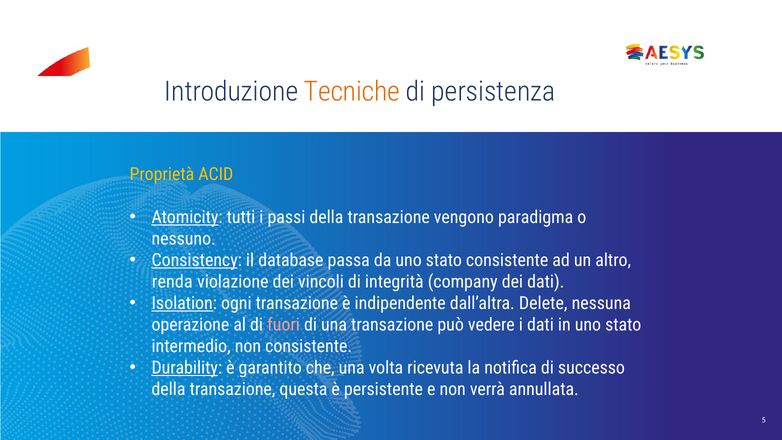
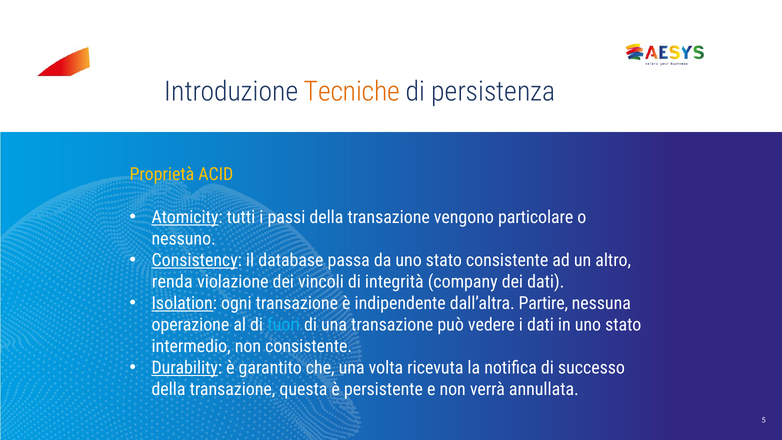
paradigma: paradigma -> particolare
Delete: Delete -> Partire
fuori colour: pink -> light blue
